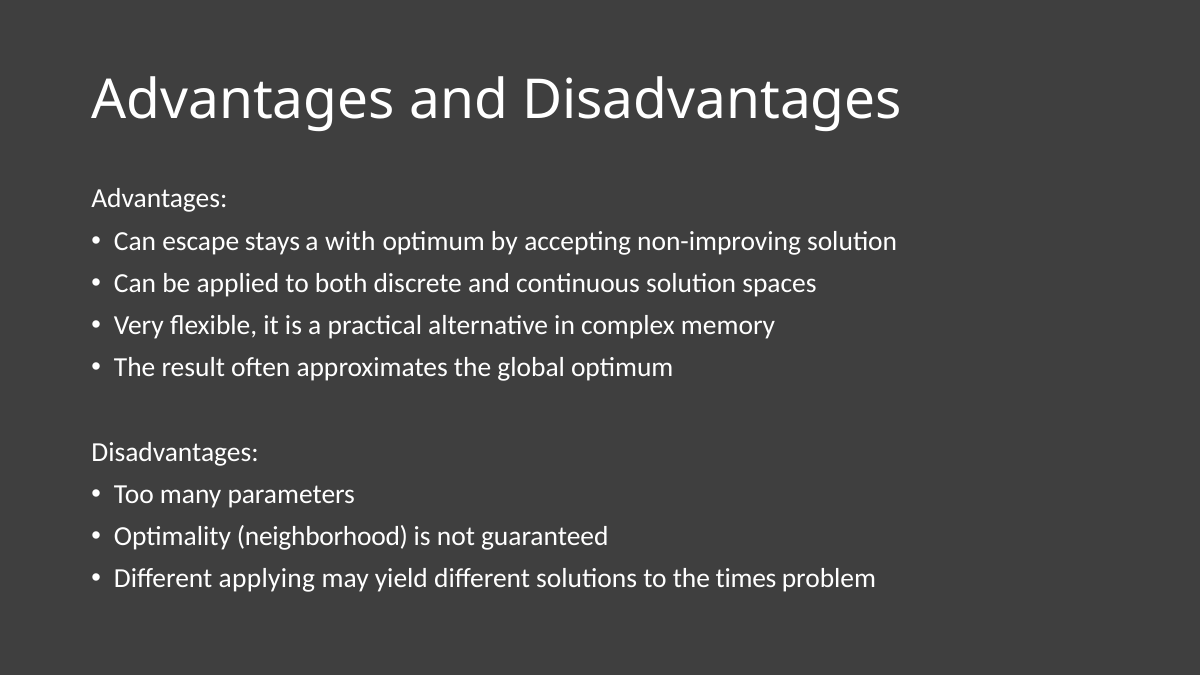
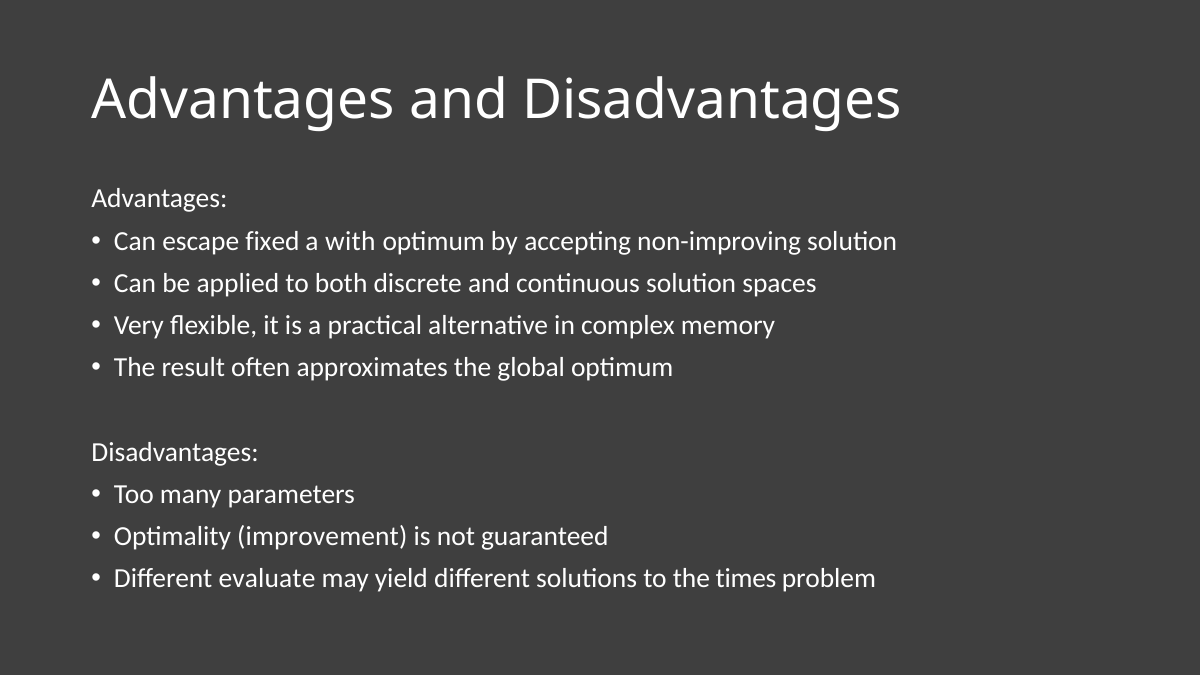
stays: stays -> fixed
neighborhood: neighborhood -> improvement
applying: applying -> evaluate
